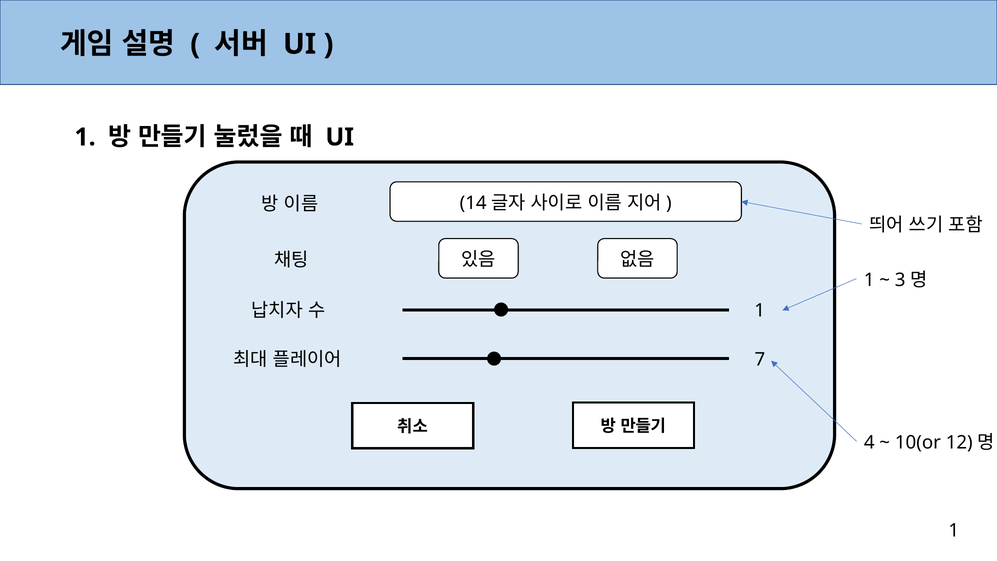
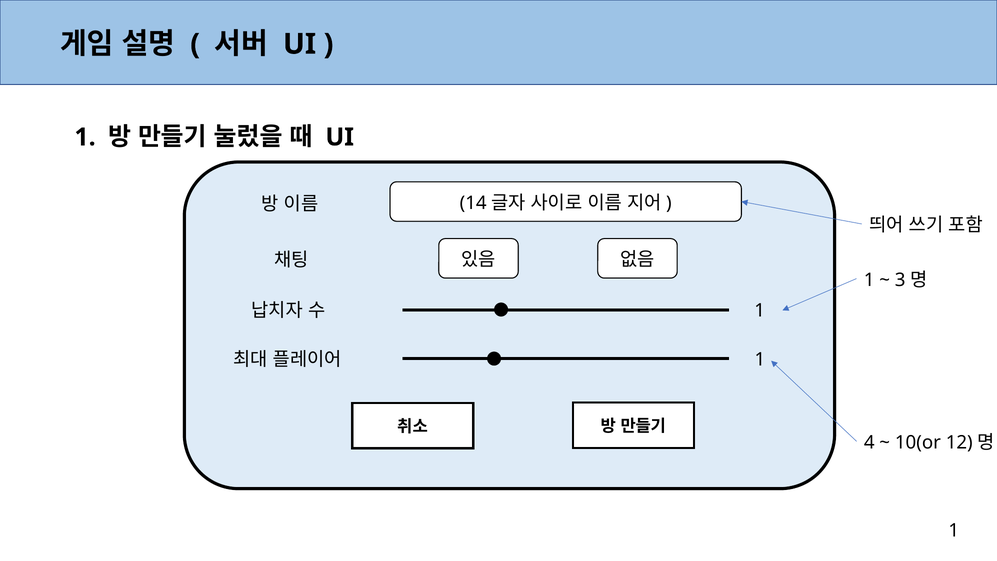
7 at (760, 360): 7 -> 1
